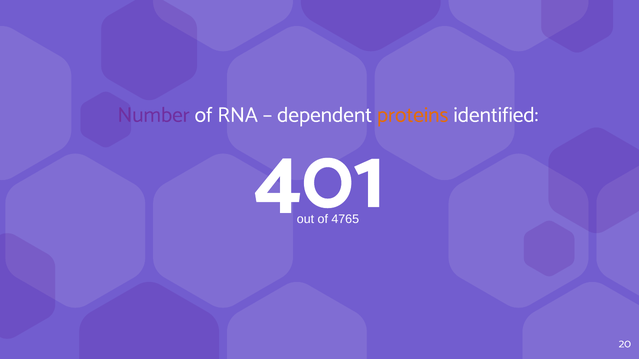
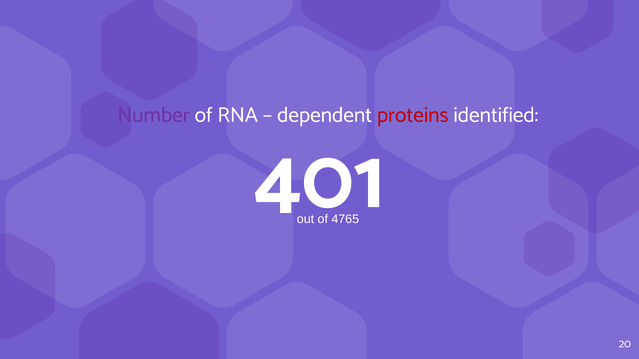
proteins colour: orange -> red
